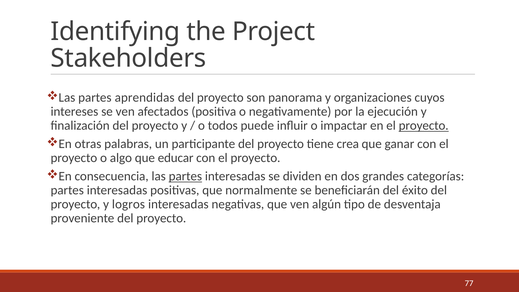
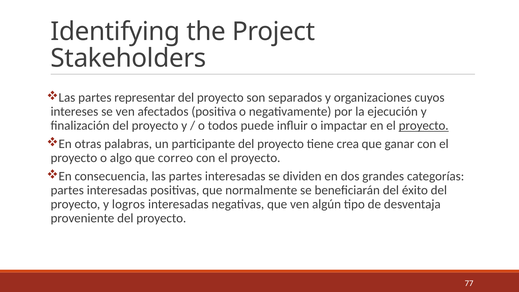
aprendidas: aprendidas -> representar
panorama: panorama -> separados
educar: educar -> correo
partes at (185, 176) underline: present -> none
